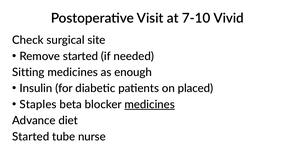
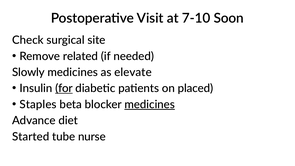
Vivid: Vivid -> Soon
Remove started: started -> related
Sitting: Sitting -> Slowly
enough: enough -> elevate
for underline: none -> present
